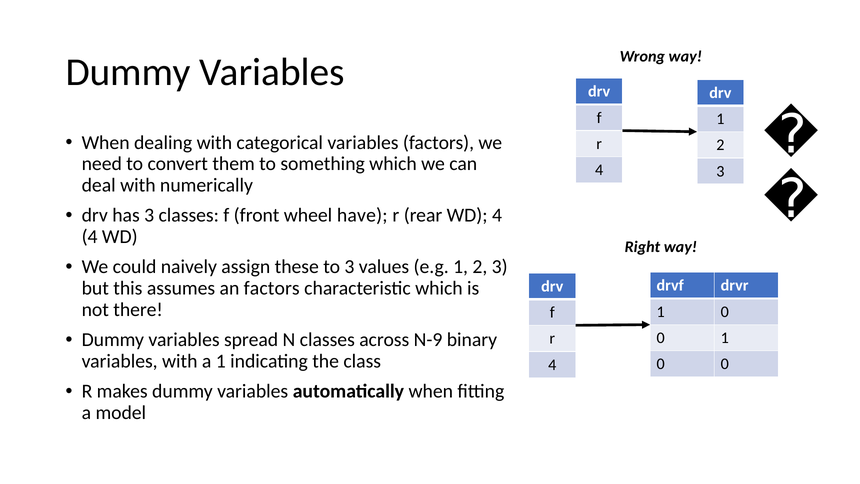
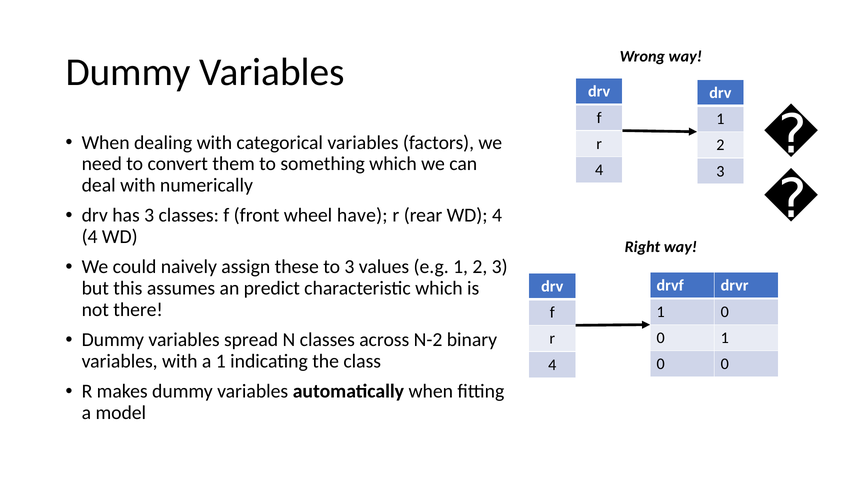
an factors: factors -> predict
N-9: N-9 -> N-2
